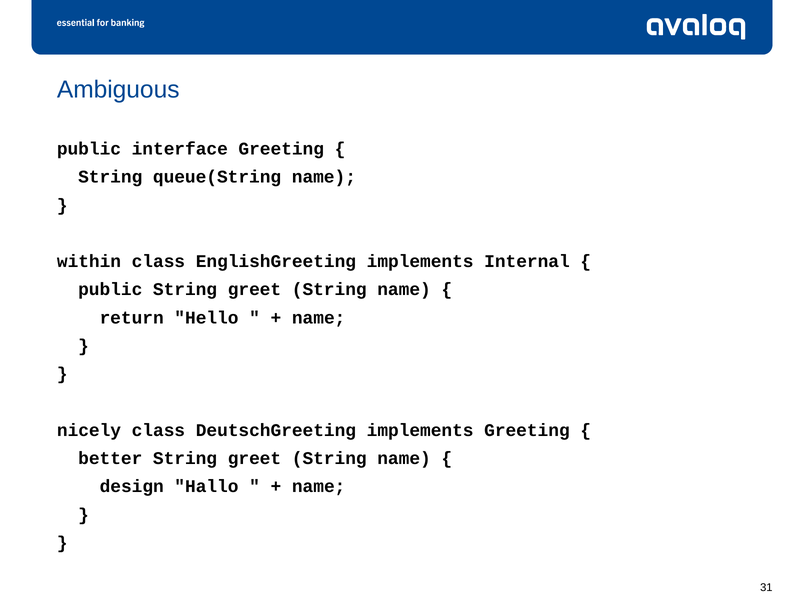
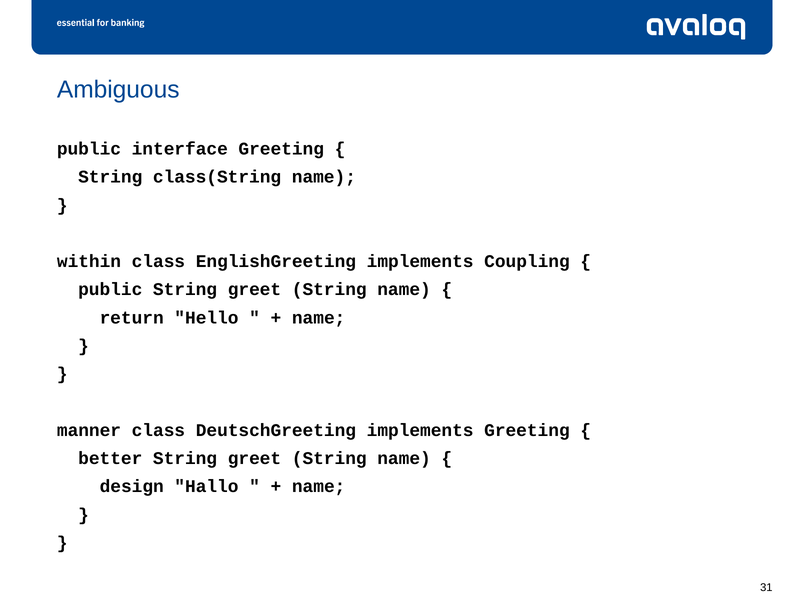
queue(String: queue(String -> class(String
Internal: Internal -> Coupling
nicely: nicely -> manner
